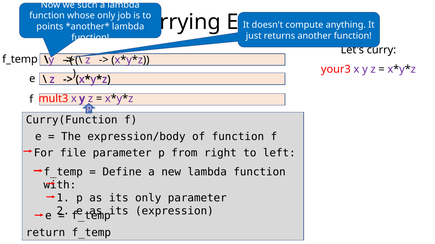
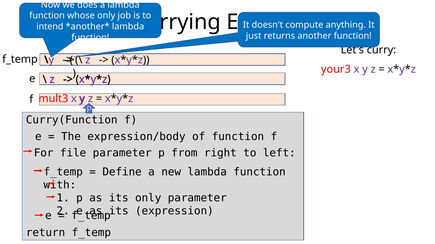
such: such -> does
points: points -> intend
